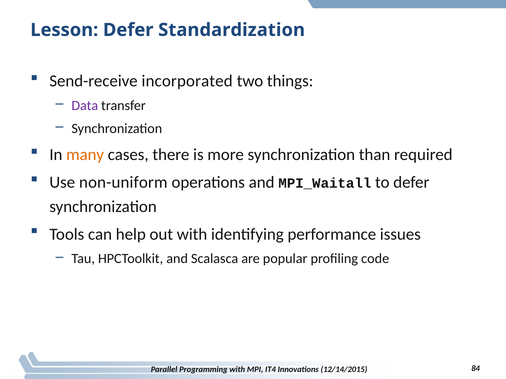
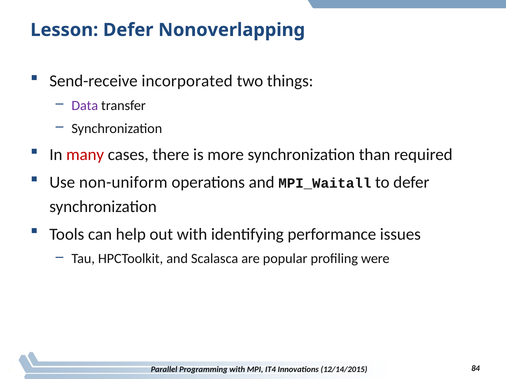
Standardization: Standardization -> Nonoverlapping
many colour: orange -> red
code: code -> were
